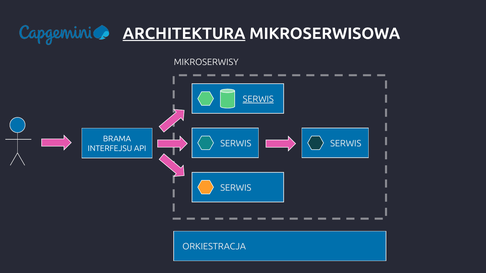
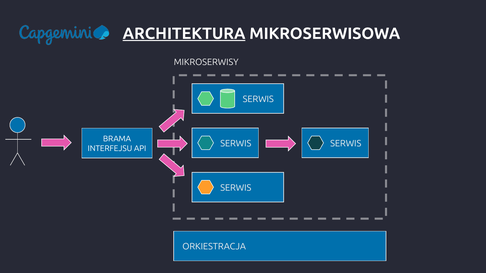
SERWIS at (258, 99) underline: present -> none
